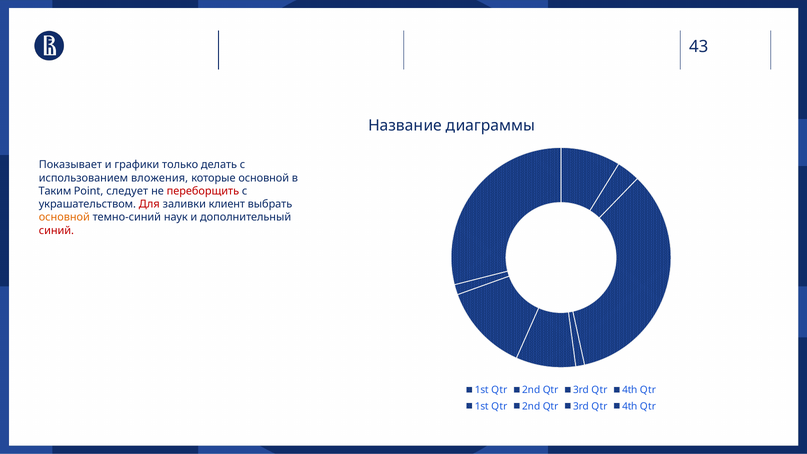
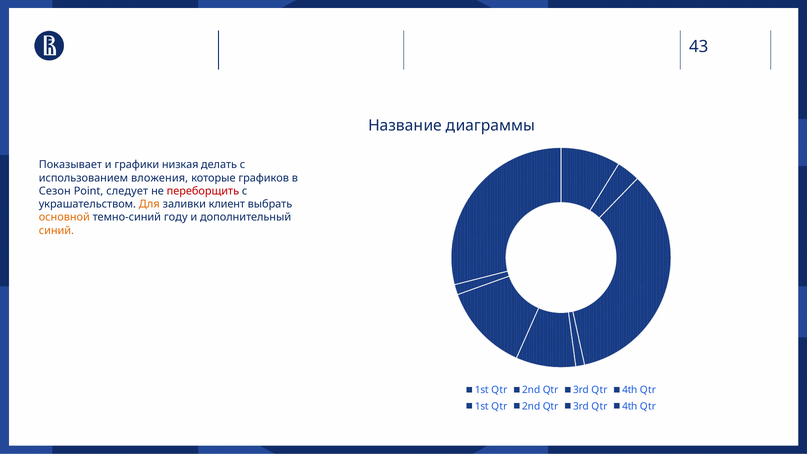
только: только -> низкая
которые основной: основной -> графиков
Таким: Таким -> Сезон
Для colour: red -> orange
наук: наук -> году
синий colour: red -> orange
